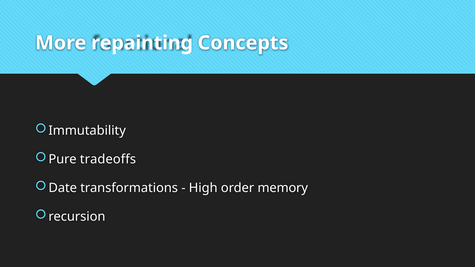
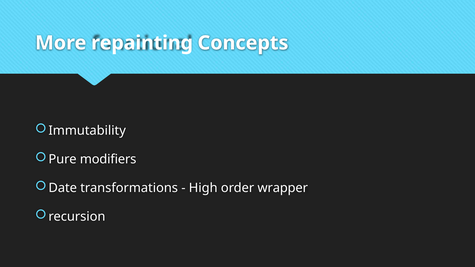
tradeoffs: tradeoffs -> modifiers
memory: memory -> wrapper
